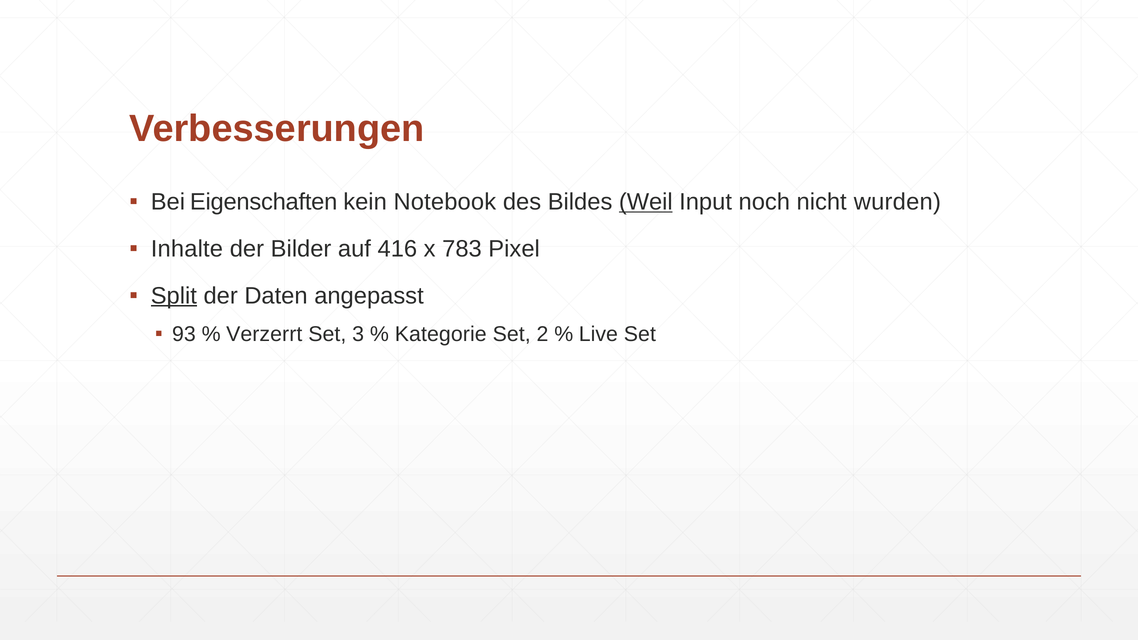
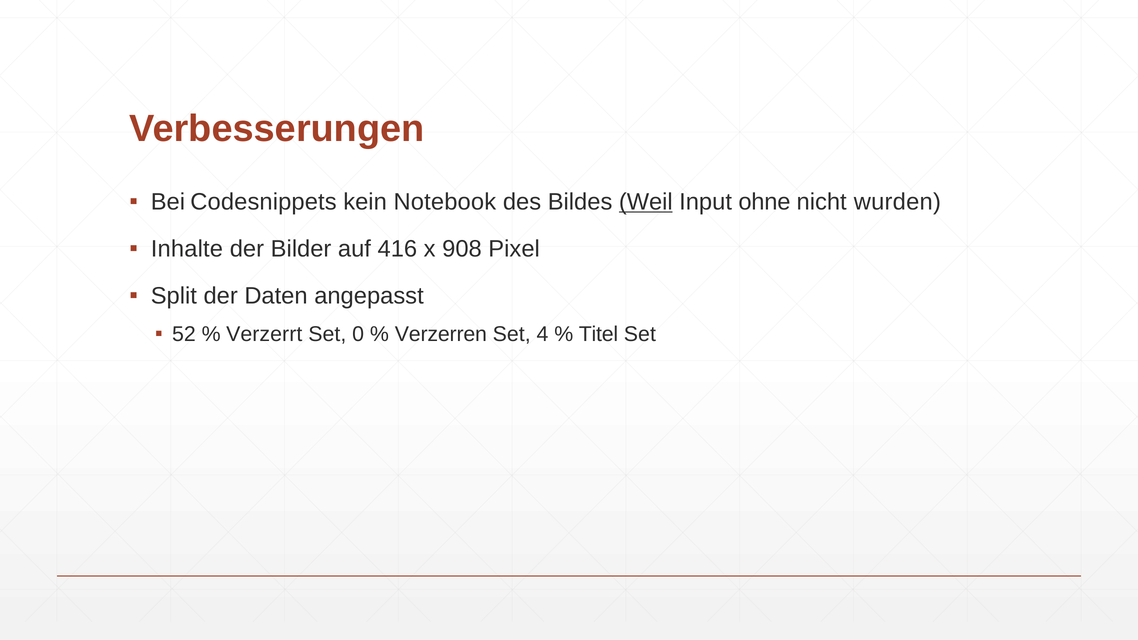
Eigenschaften: Eigenschaften -> Codesnippets
noch: noch -> ohne
783: 783 -> 908
Split underline: present -> none
93: 93 -> 52
3: 3 -> 0
Kategorie: Kategorie -> Verzerren
2: 2 -> 4
Live: Live -> Titel
